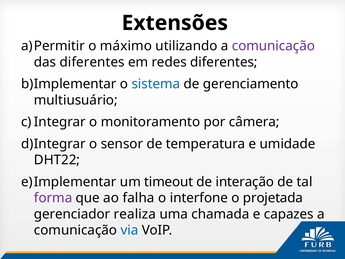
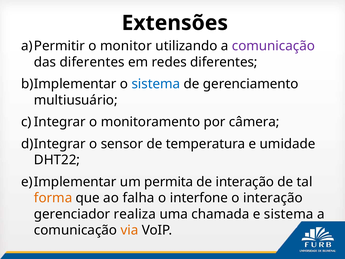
máximo: máximo -> monitor
timeout: timeout -> permita
forma colour: purple -> orange
o projetada: projetada -> interação
e capazes: capazes -> sistema
via colour: blue -> orange
